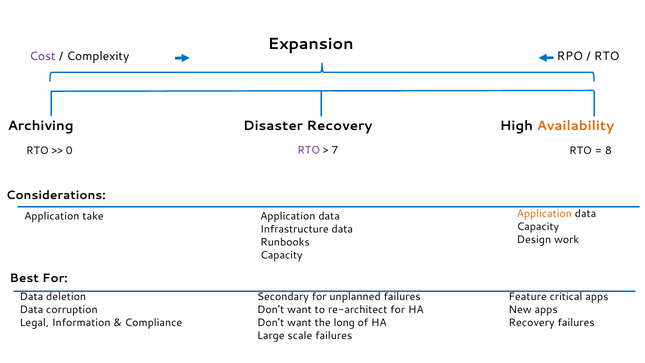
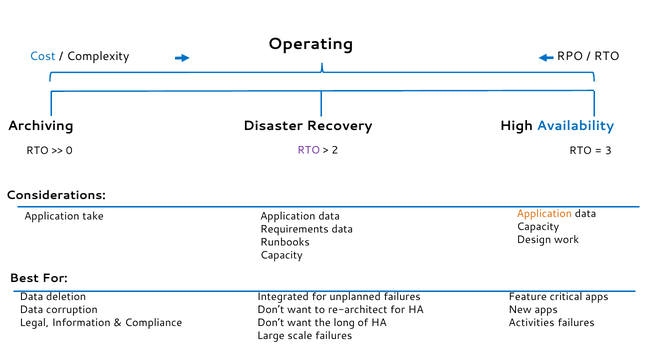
Expansion: Expansion -> Operating
Cost colour: purple -> blue
Availability colour: orange -> blue
7: 7 -> 2
8: 8 -> 3
Infrastructure: Infrastructure -> Requirements
Secondary: Secondary -> Integrated
Recovery at (531, 322): Recovery -> Activities
